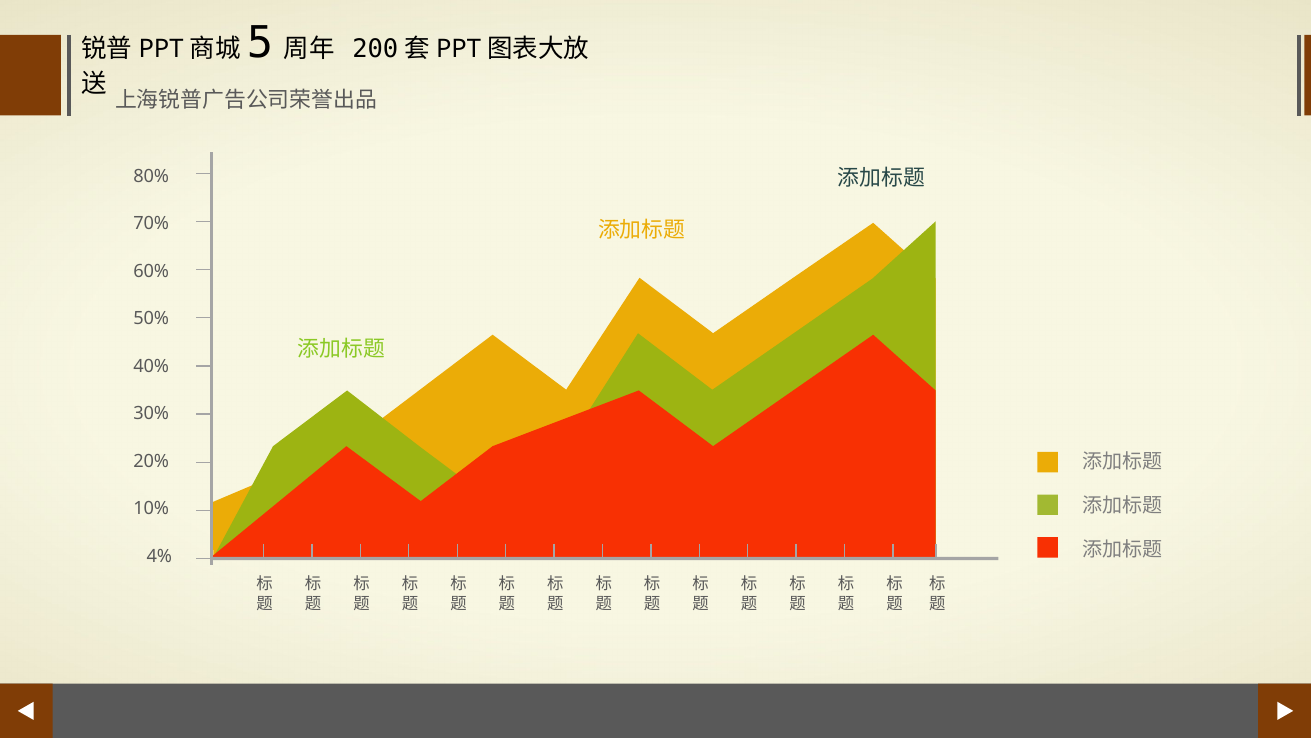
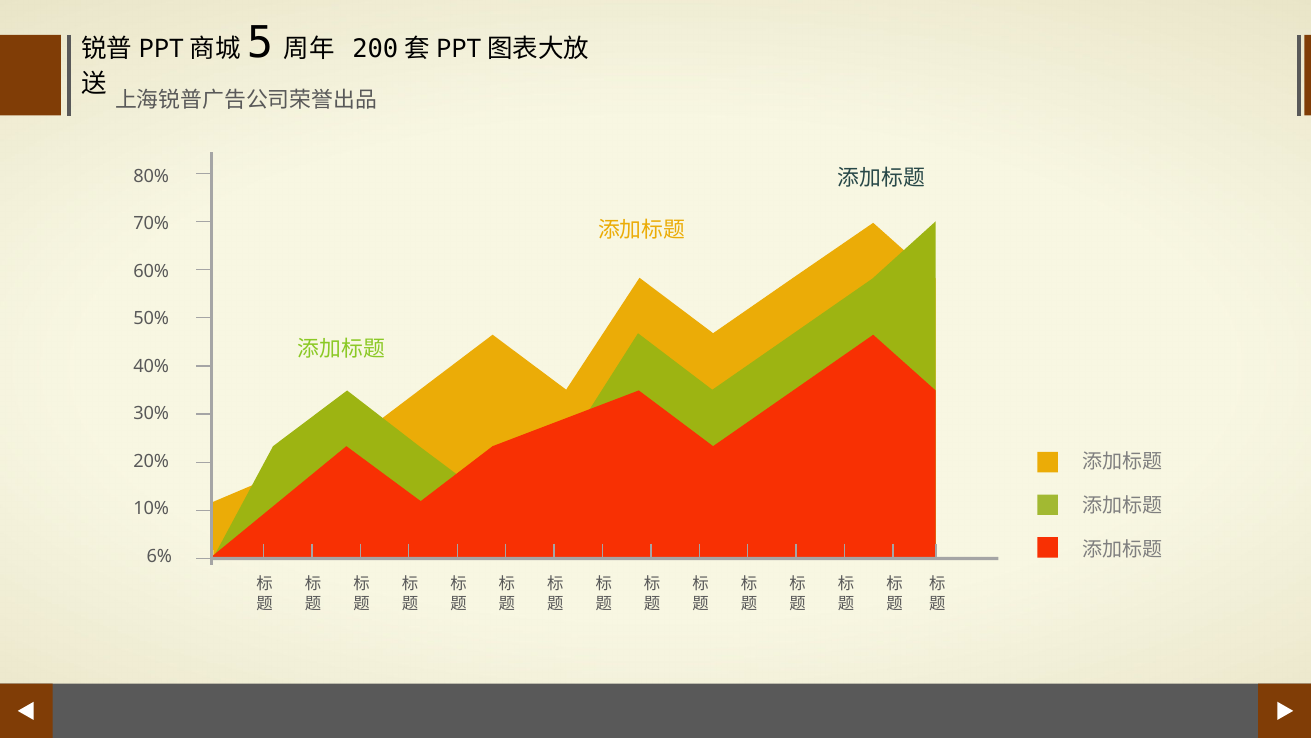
4%: 4% -> 6%
